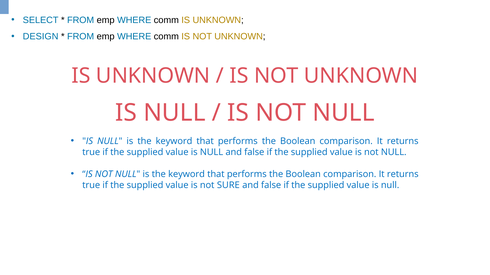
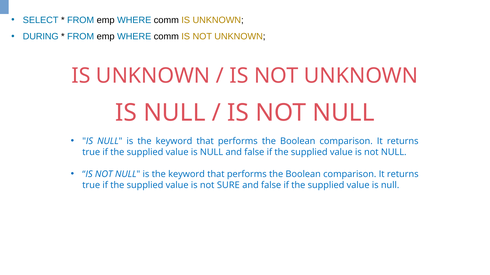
DESIGN: DESIGN -> DURING
